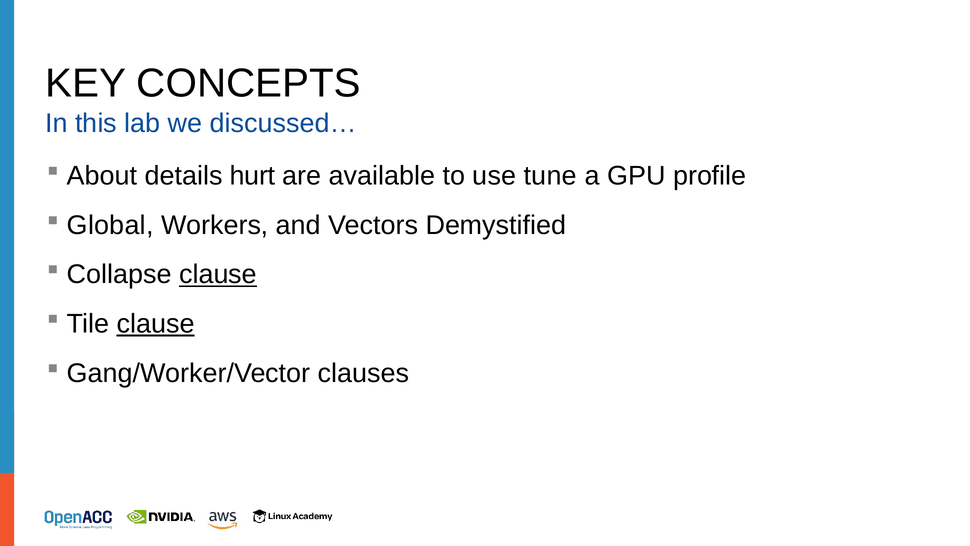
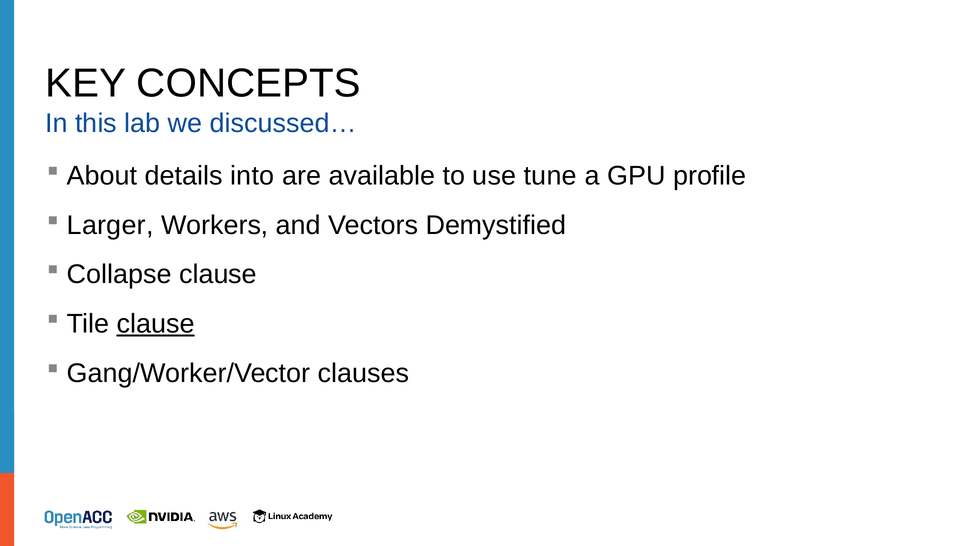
hurt: hurt -> into
Global: Global -> Larger
clause at (218, 274) underline: present -> none
